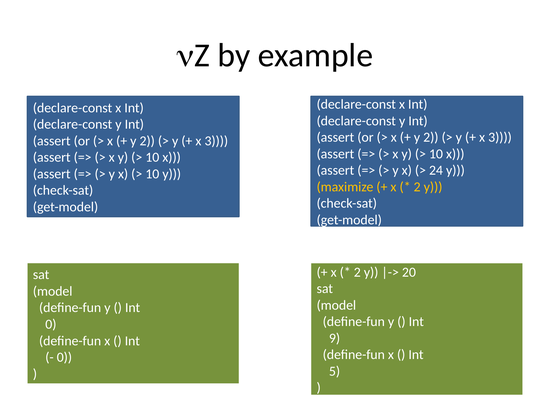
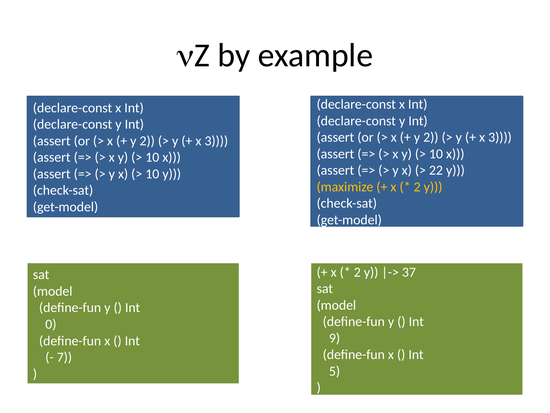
24: 24 -> 22
20: 20 -> 37
0 at (64, 357): 0 -> 7
